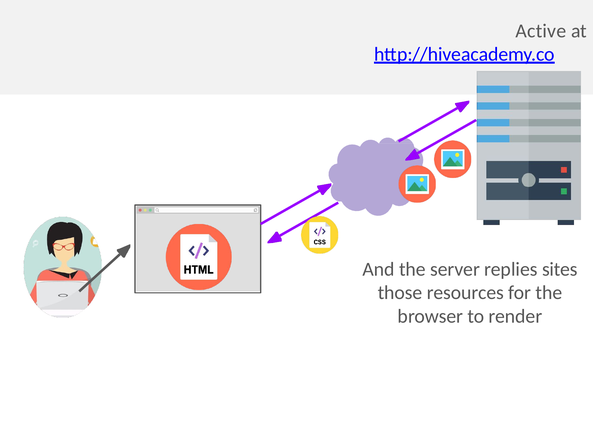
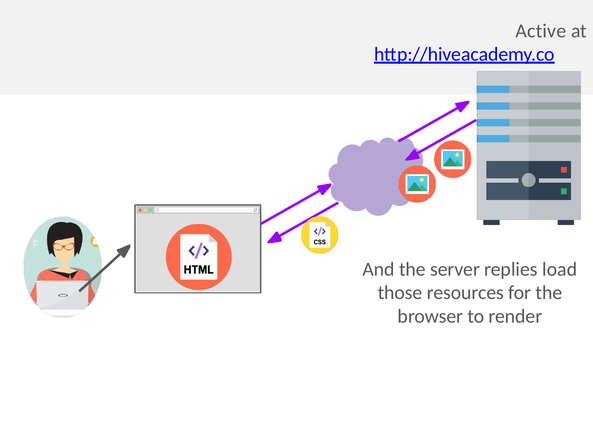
sites: sites -> load
